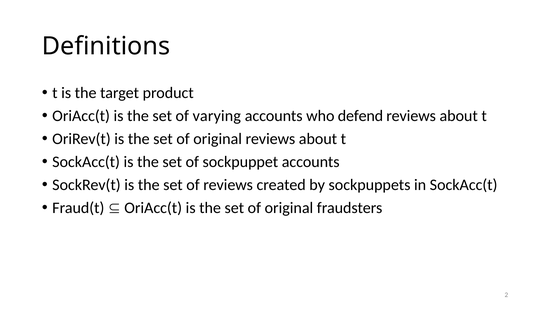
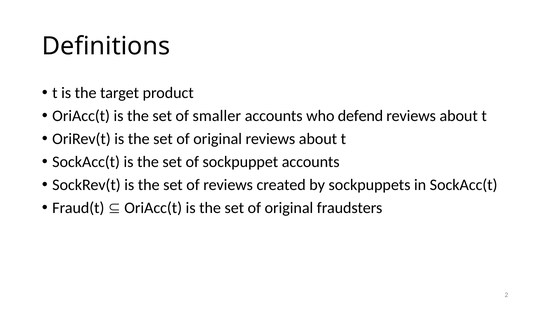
varying: varying -> smaller
